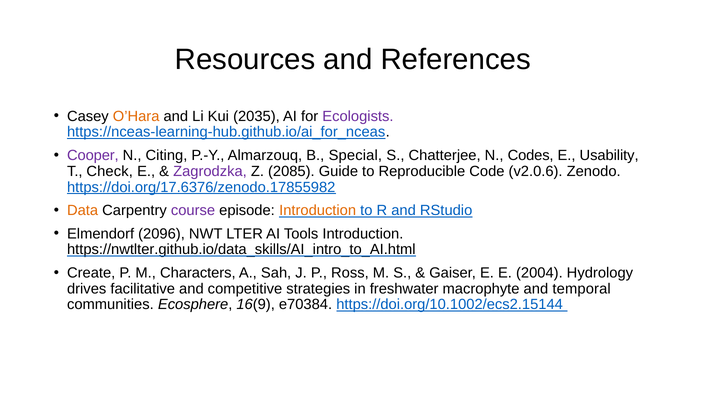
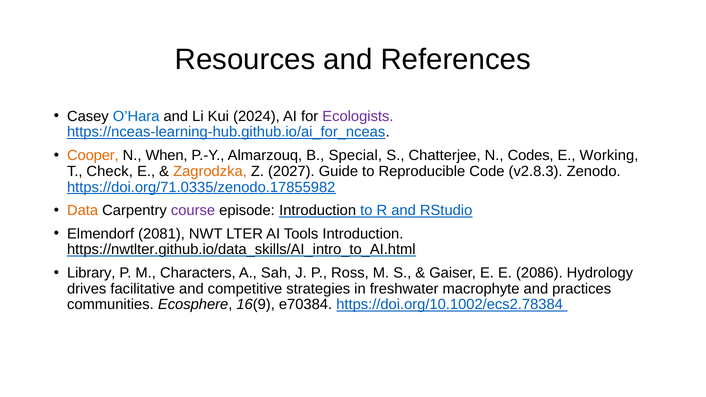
O’Hara colour: orange -> blue
2035: 2035 -> 2024
Cooper colour: purple -> orange
Citing: Citing -> When
Usability: Usability -> Working
Zagrodzka colour: purple -> orange
2085: 2085 -> 2027
v2.0.6: v2.0.6 -> v2.8.3
https://doi.org/17.6376/zenodo.17855982: https://doi.org/17.6376/zenodo.17855982 -> https://doi.org/71.0335/zenodo.17855982
Introduction at (318, 210) colour: orange -> black
2096: 2096 -> 2081
Create: Create -> Library
2004: 2004 -> 2086
temporal: temporal -> practices
https://doi.org/10.1002/ecs2.15144: https://doi.org/10.1002/ecs2.15144 -> https://doi.org/10.1002/ecs2.78384
